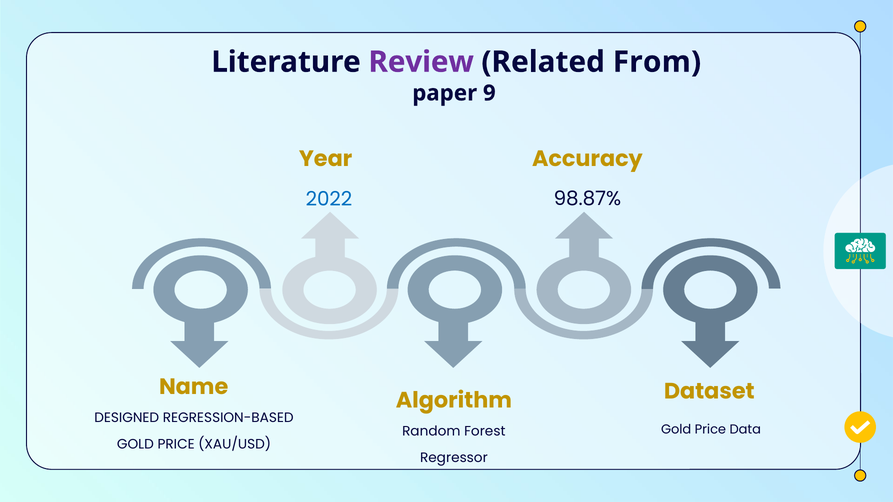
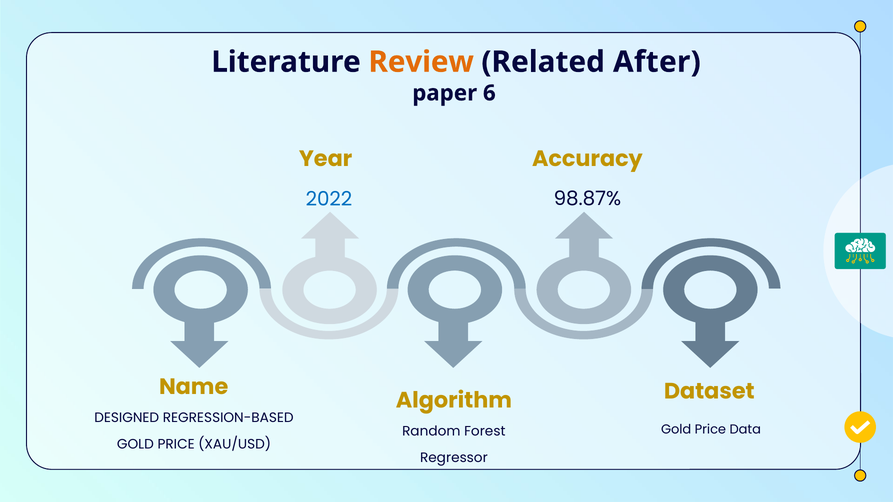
Review colour: purple -> orange
From: From -> After
9: 9 -> 6
